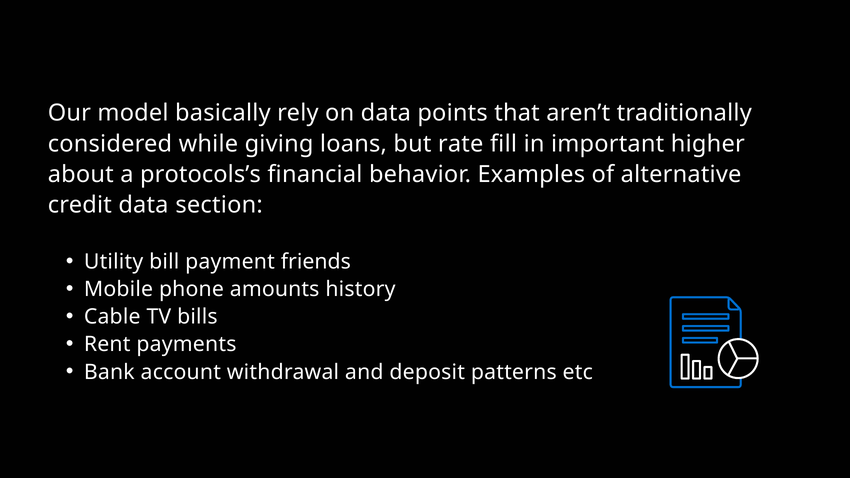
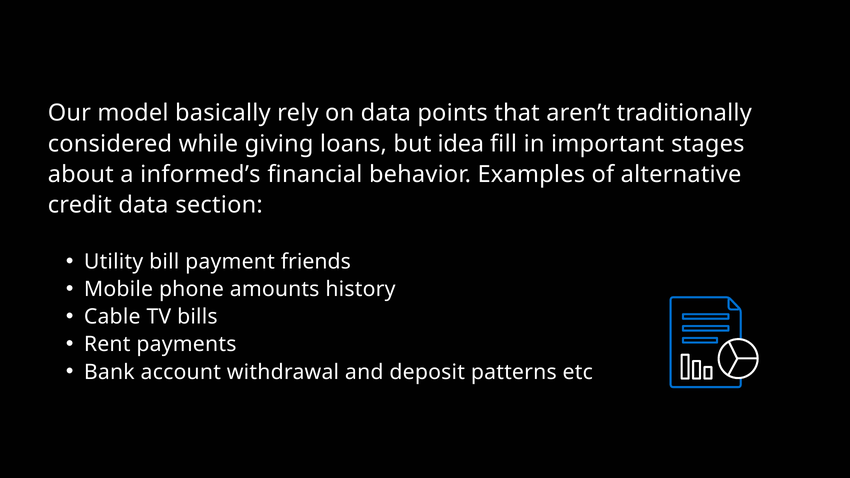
rate: rate -> idea
higher: higher -> stages
protocols’s: protocols’s -> informed’s
